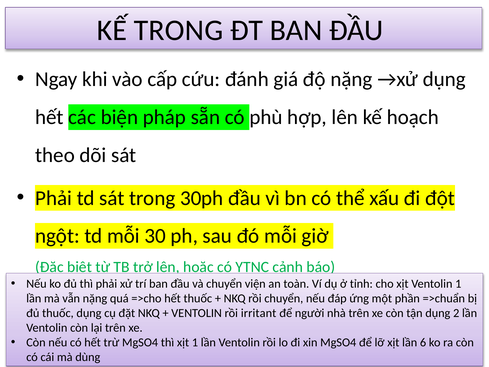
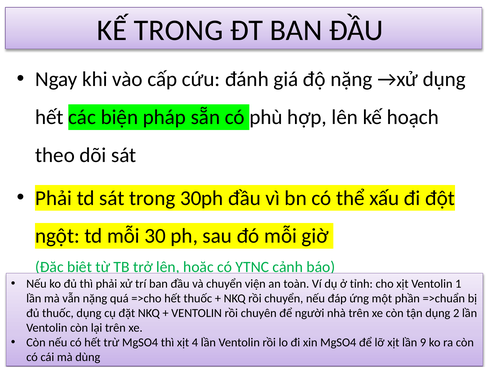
irritant: irritant -> chuyên
xịt 1: 1 -> 4
6: 6 -> 9
